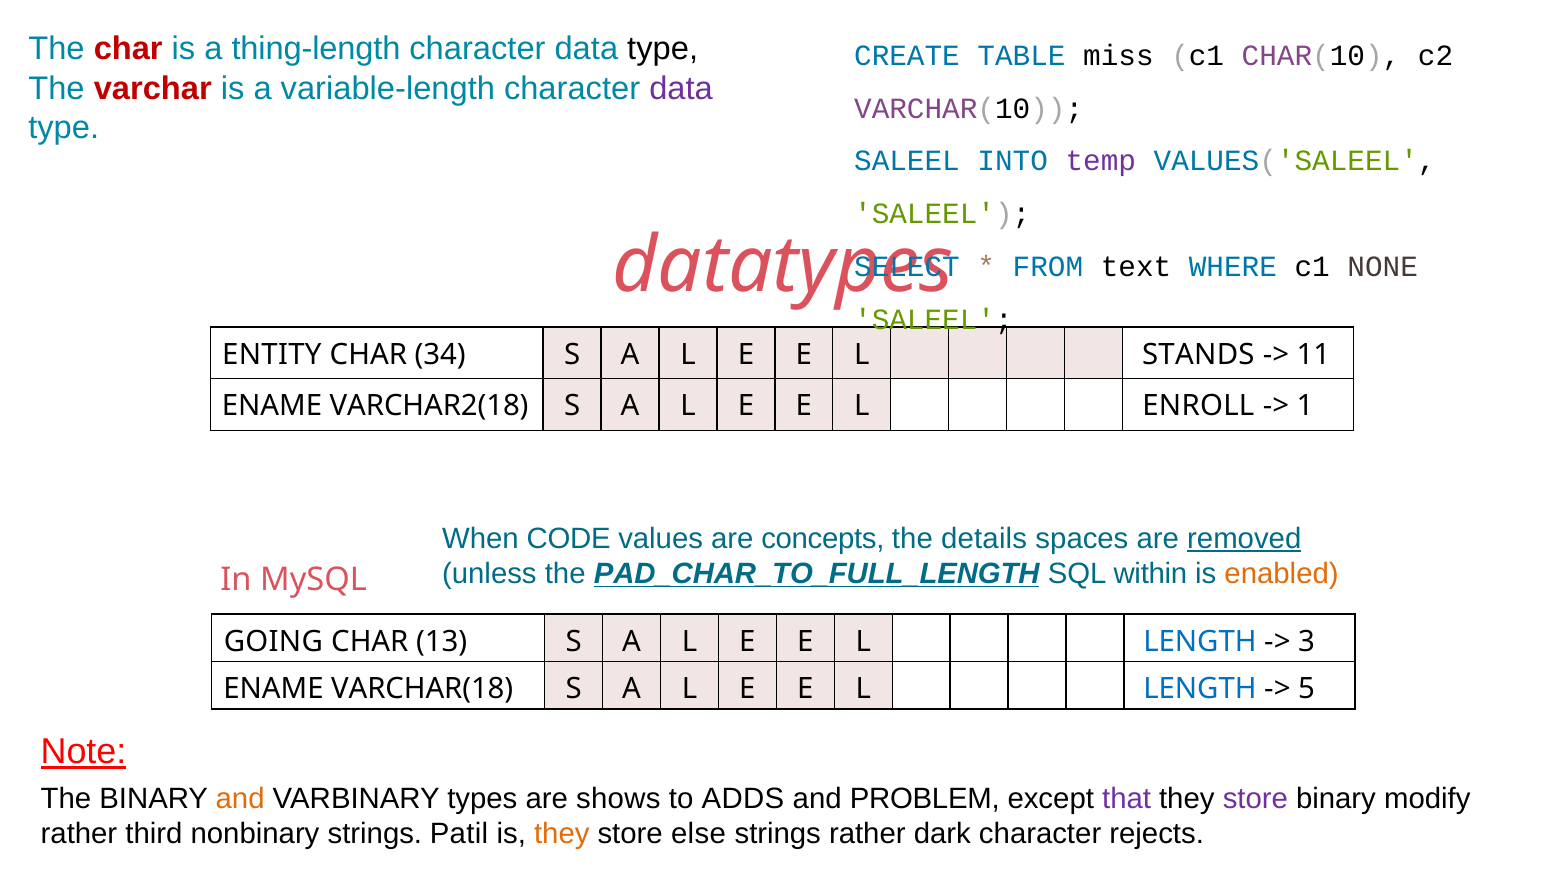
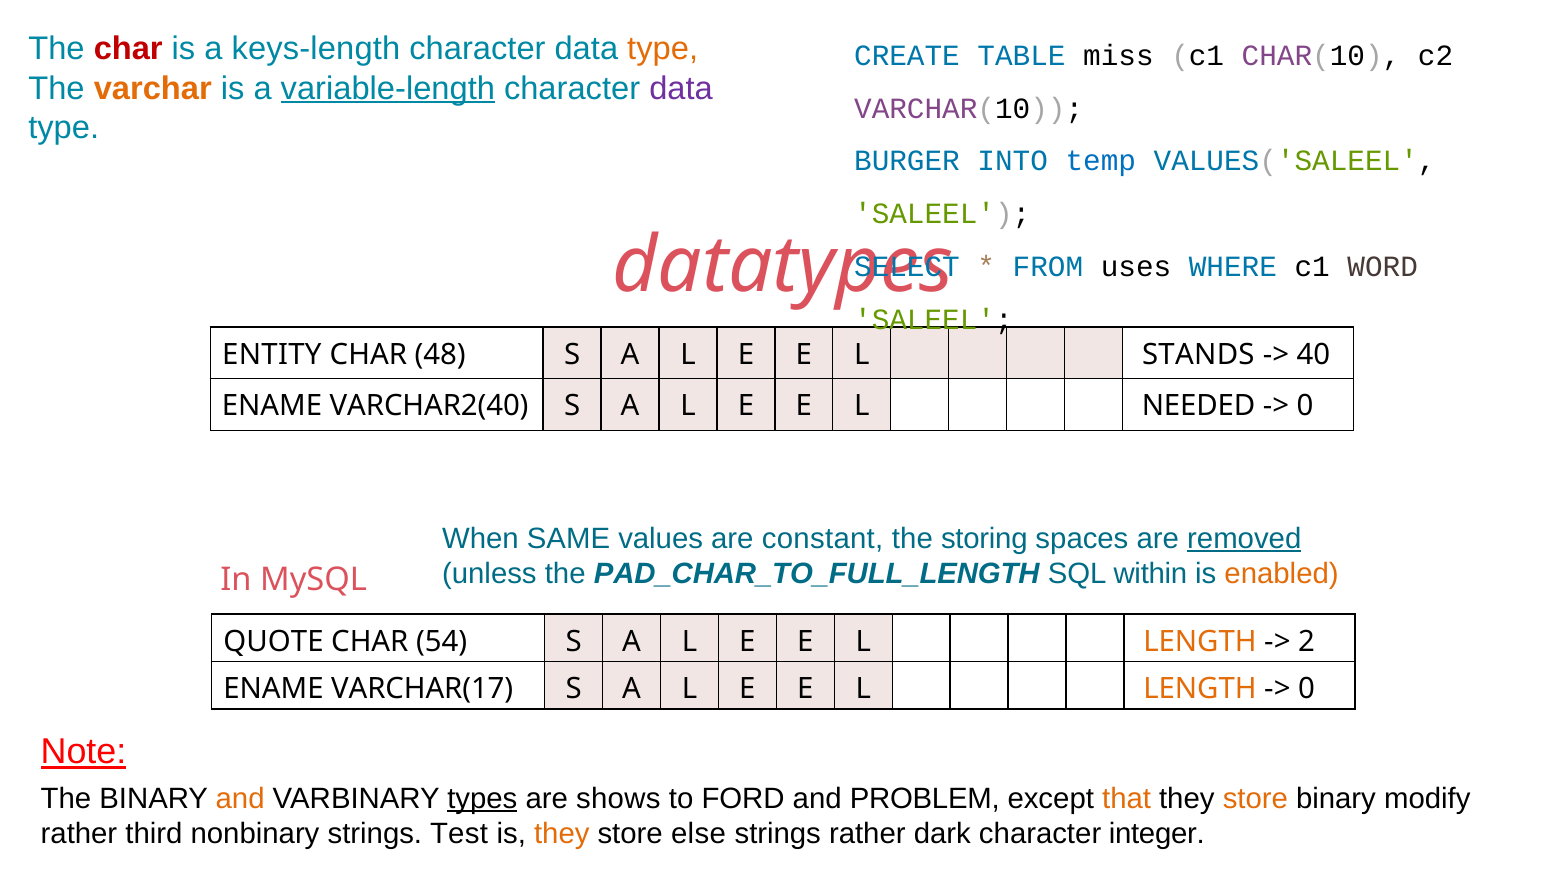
thing-length: thing-length -> keys-length
type at (663, 49) colour: black -> orange
varchar colour: red -> orange
variable-length underline: none -> present
SALEEL at (907, 161): SALEEL -> BURGER
temp colour: purple -> blue
text: text -> uses
NONE: NONE -> WORD
34: 34 -> 48
11: 11 -> 40
VARCHAR2(18: VARCHAR2(18 -> VARCHAR2(40
ENROLL: ENROLL -> NEEDED
1 at (1305, 406): 1 -> 0
CODE: CODE -> SAME
concepts: concepts -> constant
details: details -> storing
PAD_CHAR_TO_FULL_LENGTH underline: present -> none
GOING: GOING -> QUOTE
13: 13 -> 54
LENGTH at (1200, 642) colour: blue -> orange
3: 3 -> 2
VARCHAR(18: VARCHAR(18 -> VARCHAR(17
LENGTH at (1200, 689) colour: blue -> orange
5 at (1306, 689): 5 -> 0
types underline: none -> present
ADDS: ADDS -> FORD
that colour: purple -> orange
store at (1255, 798) colour: purple -> orange
Patil: Patil -> Test
rejects: rejects -> integer
